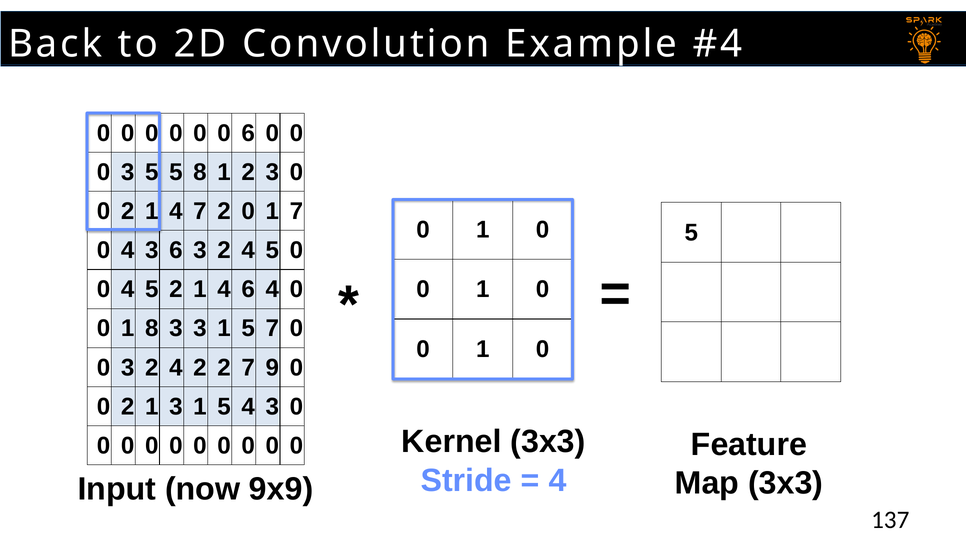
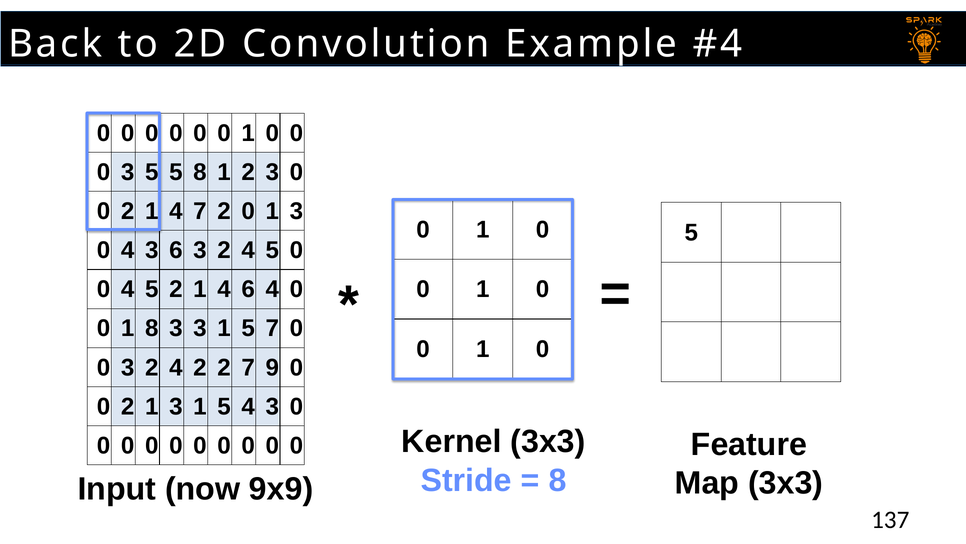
0 0 0 6: 6 -> 1
0 1 7: 7 -> 3
4 at (557, 480): 4 -> 8
